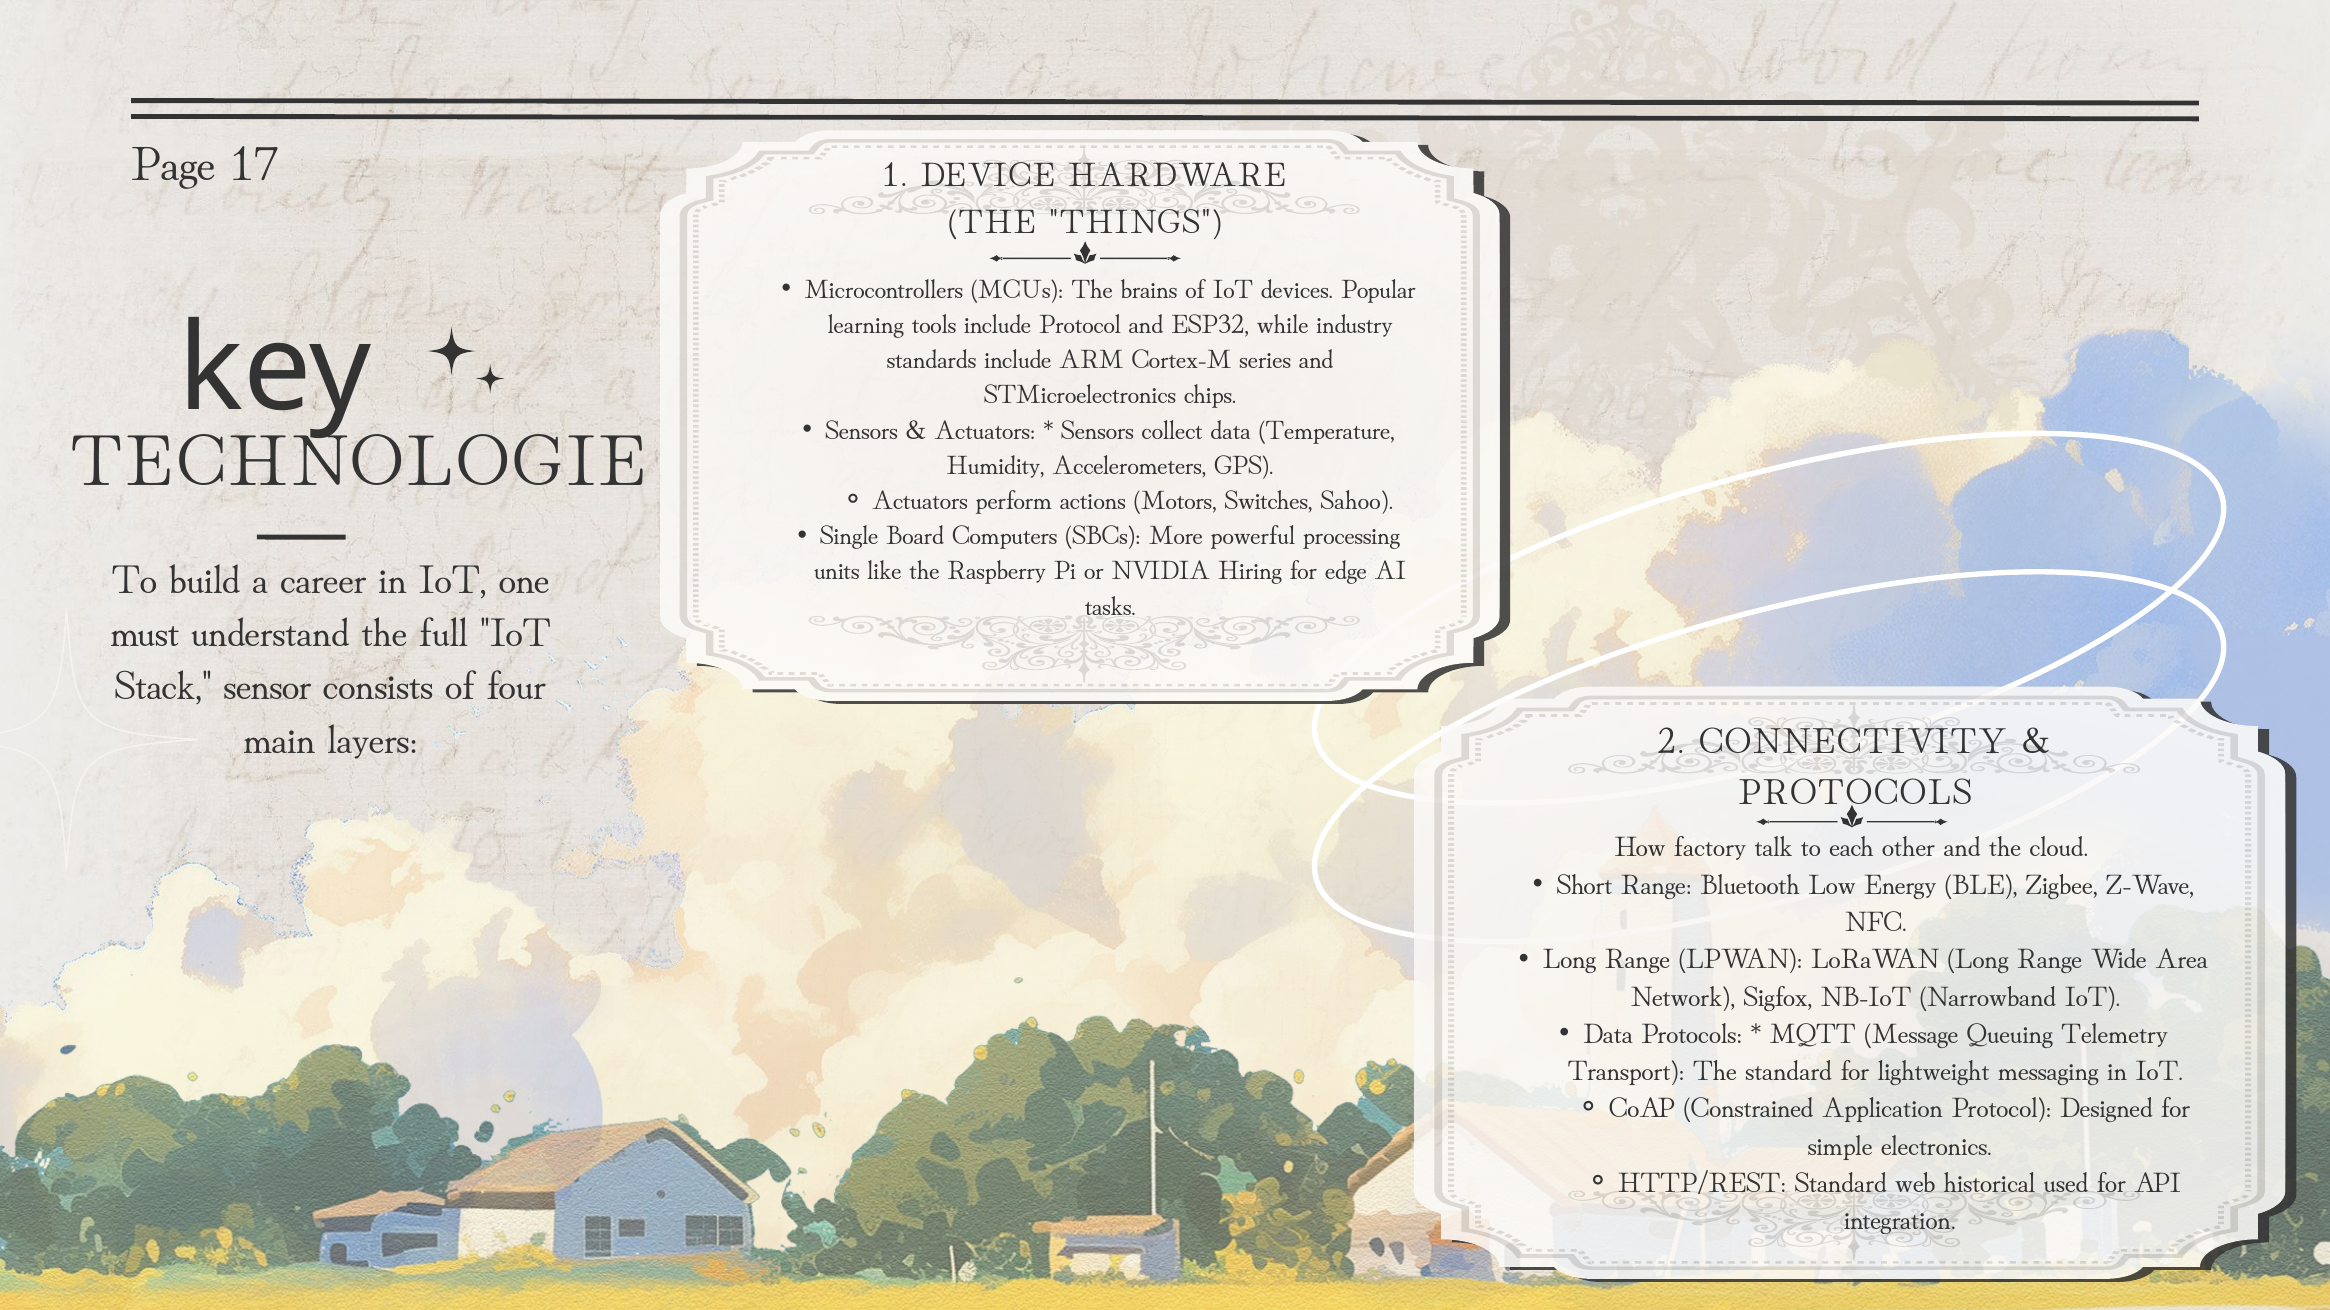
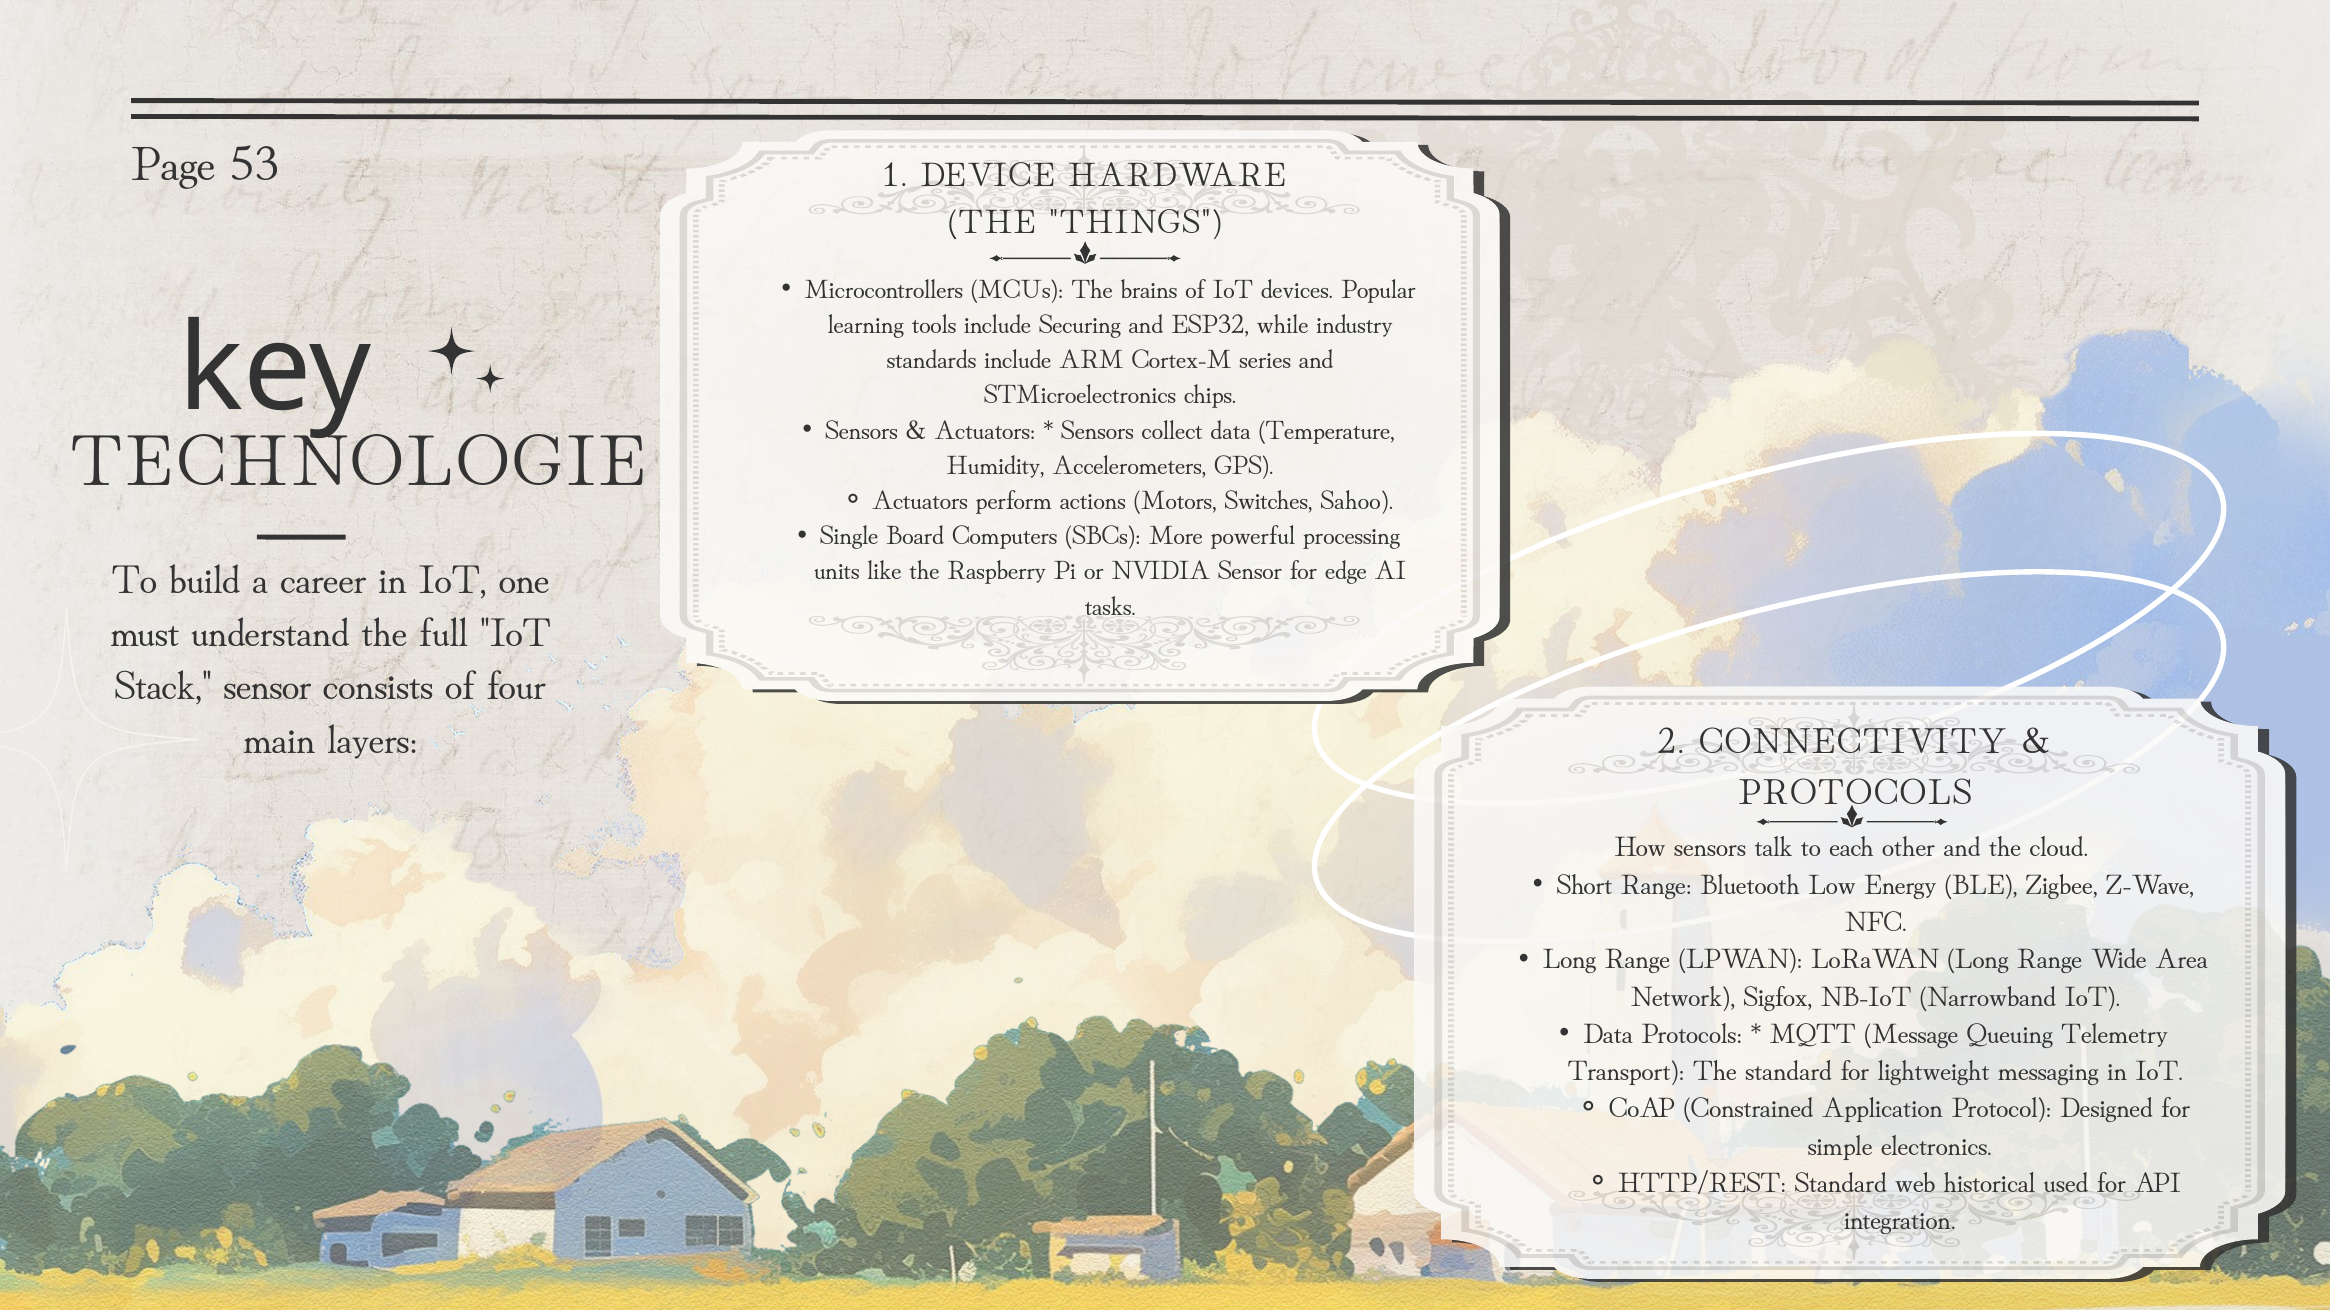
17: 17 -> 53
include Protocol: Protocol -> Securing
NVIDIA Hiring: Hiring -> Sensor
How factory: factory -> sensors
